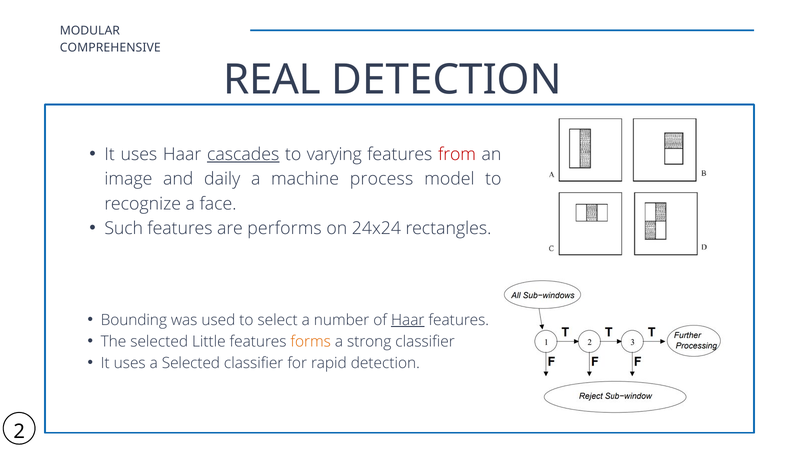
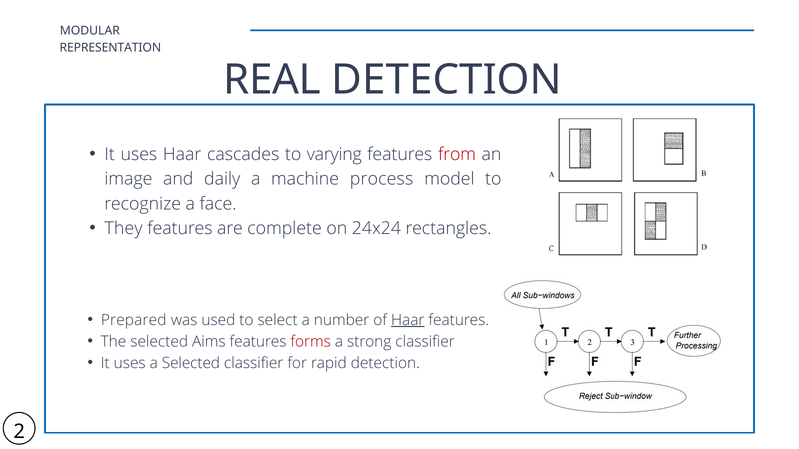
COMPREHENSIVE: COMPREHENSIVE -> REPRESENTATION
cascades underline: present -> none
Such: Such -> They
performs: performs -> complete
Bounding: Bounding -> Prepared
Little: Little -> Aims
forms colour: orange -> red
